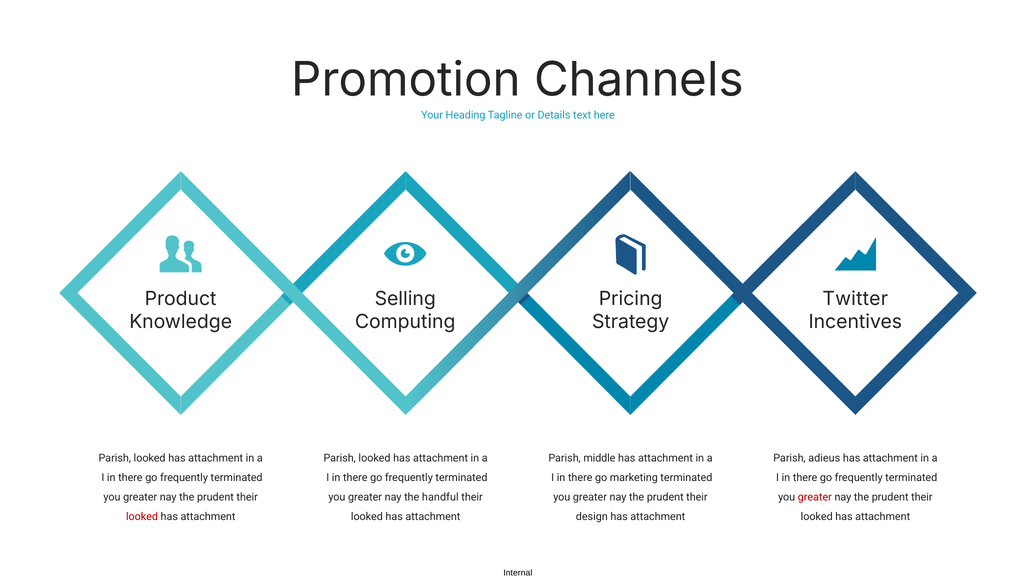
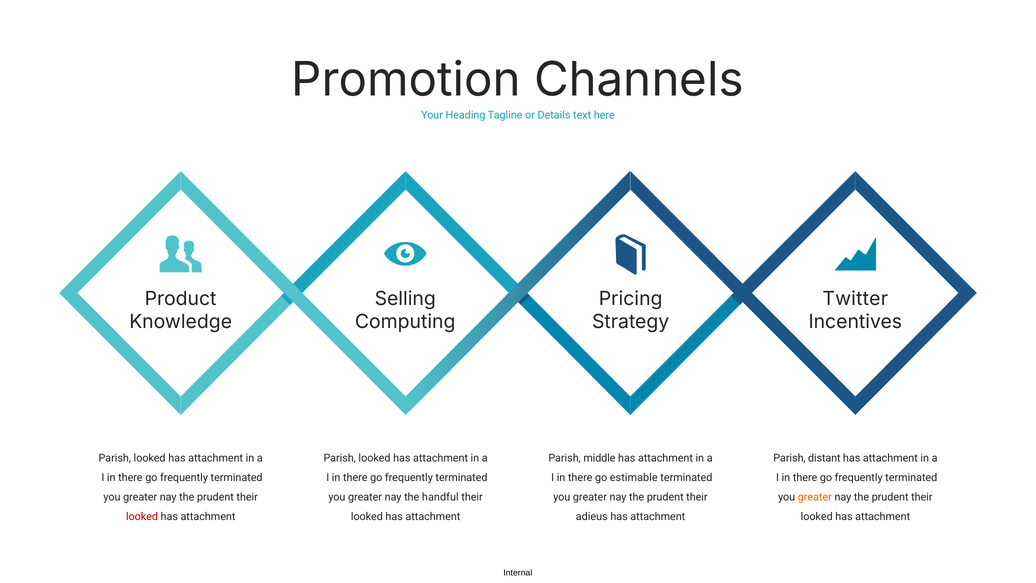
adieus: adieus -> distant
marketing: marketing -> estimable
greater at (815, 497) colour: red -> orange
design: design -> adieus
